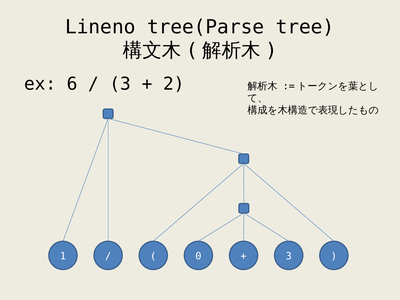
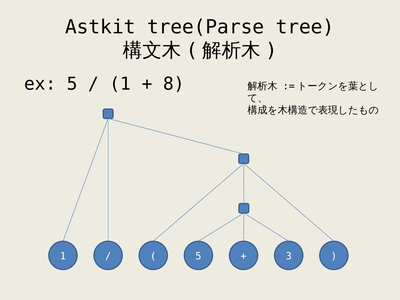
Lineno: Lineno -> Astkit
ex 6: 6 -> 5
3 at (120, 84): 3 -> 1
2: 2 -> 8
1 0: 0 -> 5
